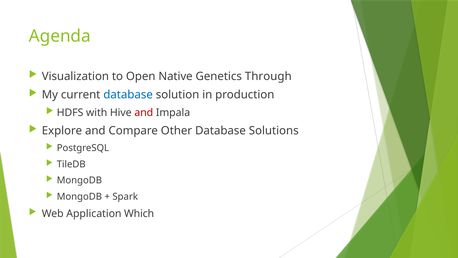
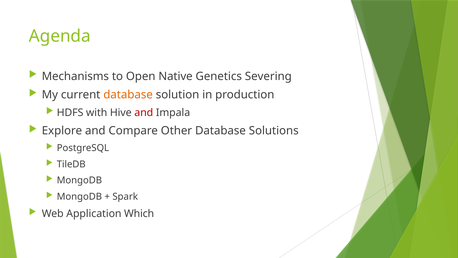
Visualization: Visualization -> Mechanisms
Through: Through -> Severing
database at (128, 95) colour: blue -> orange
